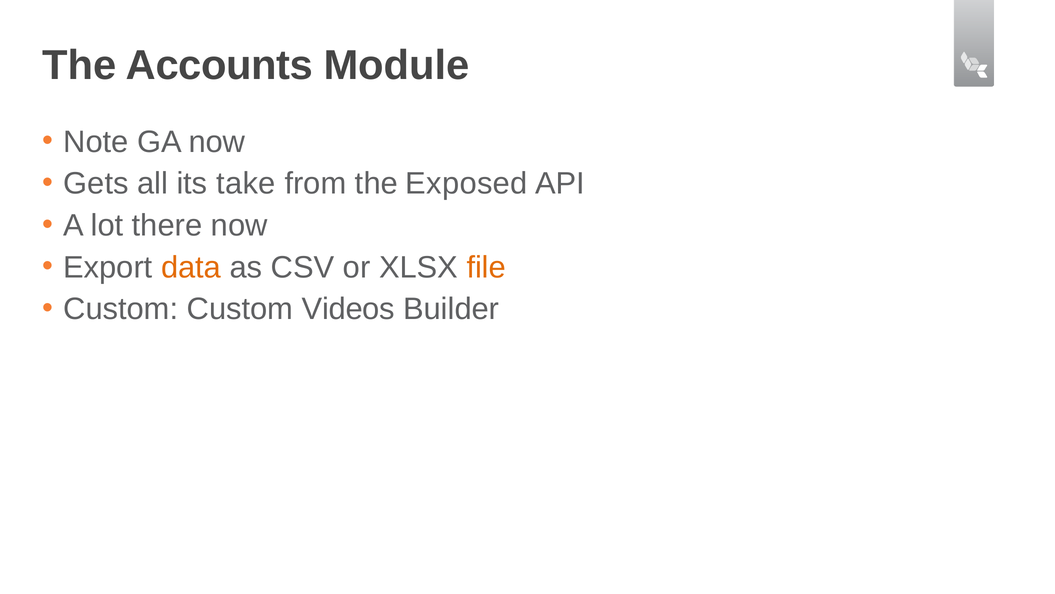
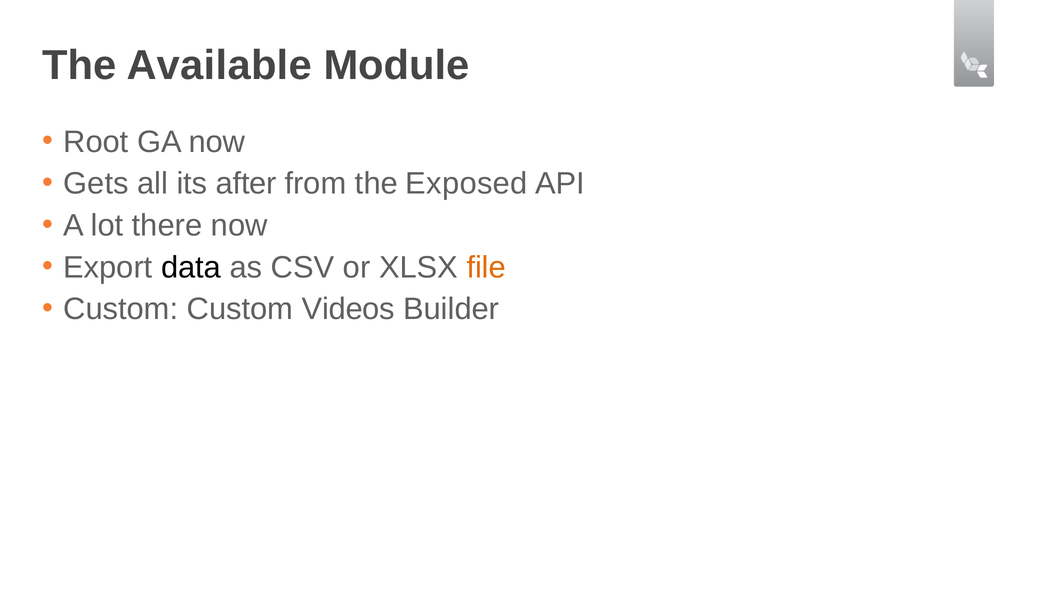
Accounts: Accounts -> Available
Note: Note -> Root
take: take -> after
data colour: orange -> black
